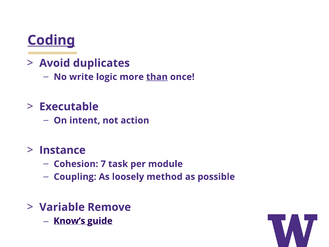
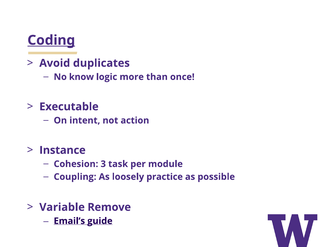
write: write -> know
than underline: present -> none
7: 7 -> 3
method: method -> practice
Know’s: Know’s -> Email’s
